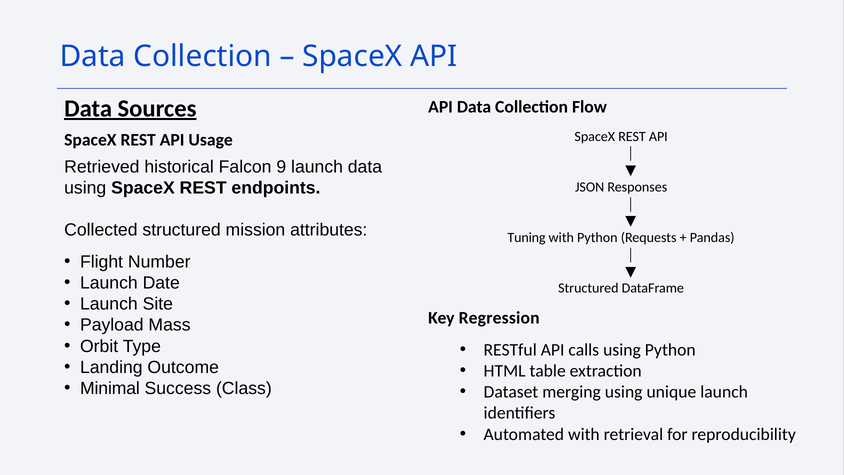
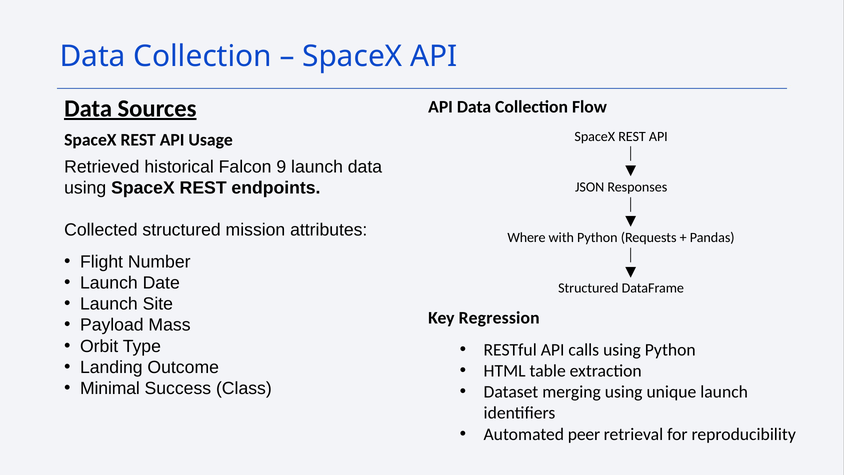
Tuning: Tuning -> Where
Automated with: with -> peer
